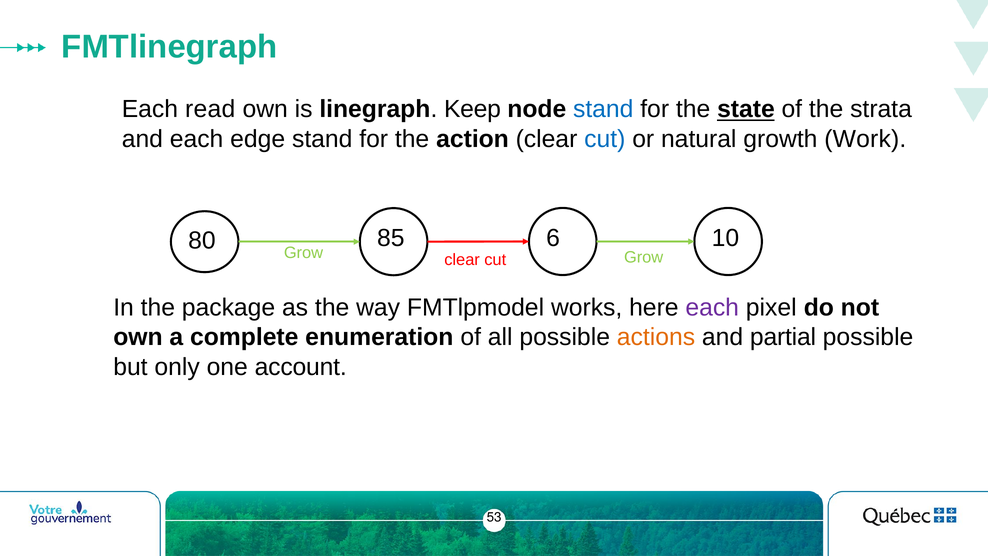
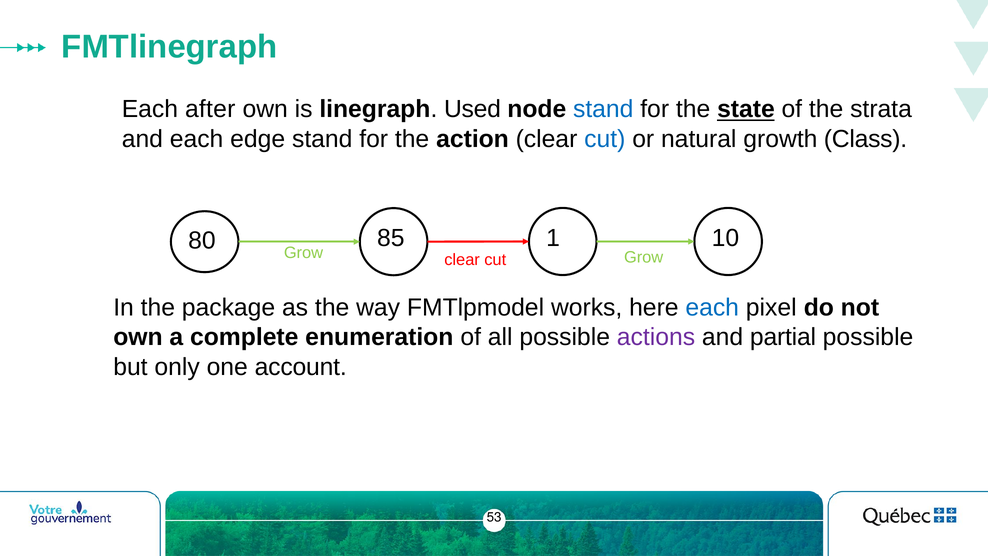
read: read -> after
Keep: Keep -> Used
Work: Work -> Class
6: 6 -> 1
each at (712, 308) colour: purple -> blue
actions colour: orange -> purple
